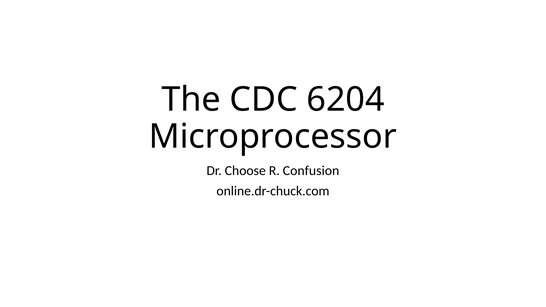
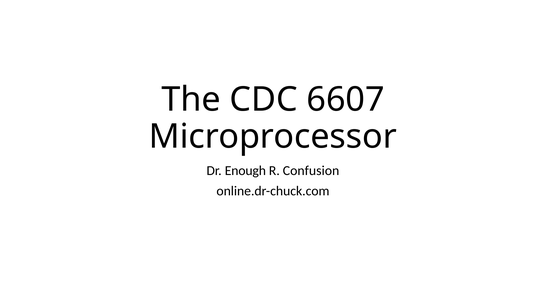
6204: 6204 -> 6607
Choose: Choose -> Enough
